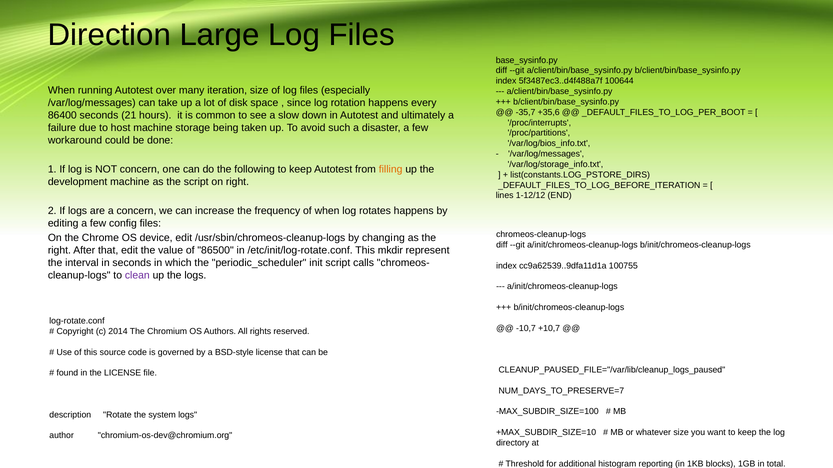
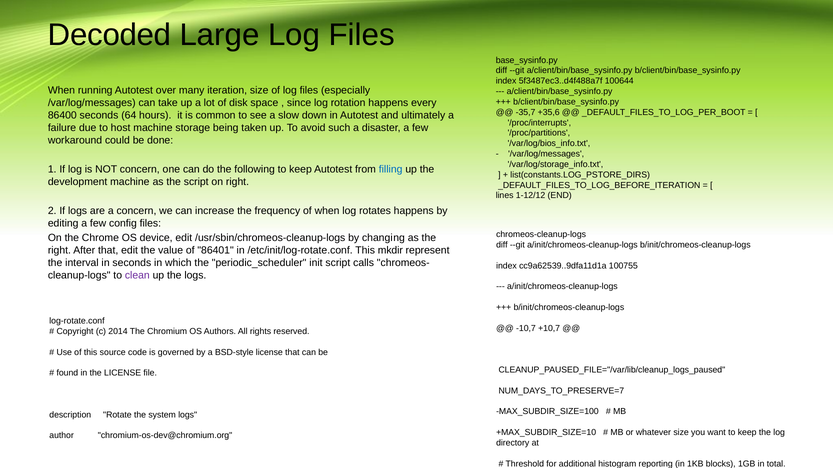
Direction: Direction -> Decoded
21: 21 -> 64
filling colour: orange -> blue
86500: 86500 -> 86401
